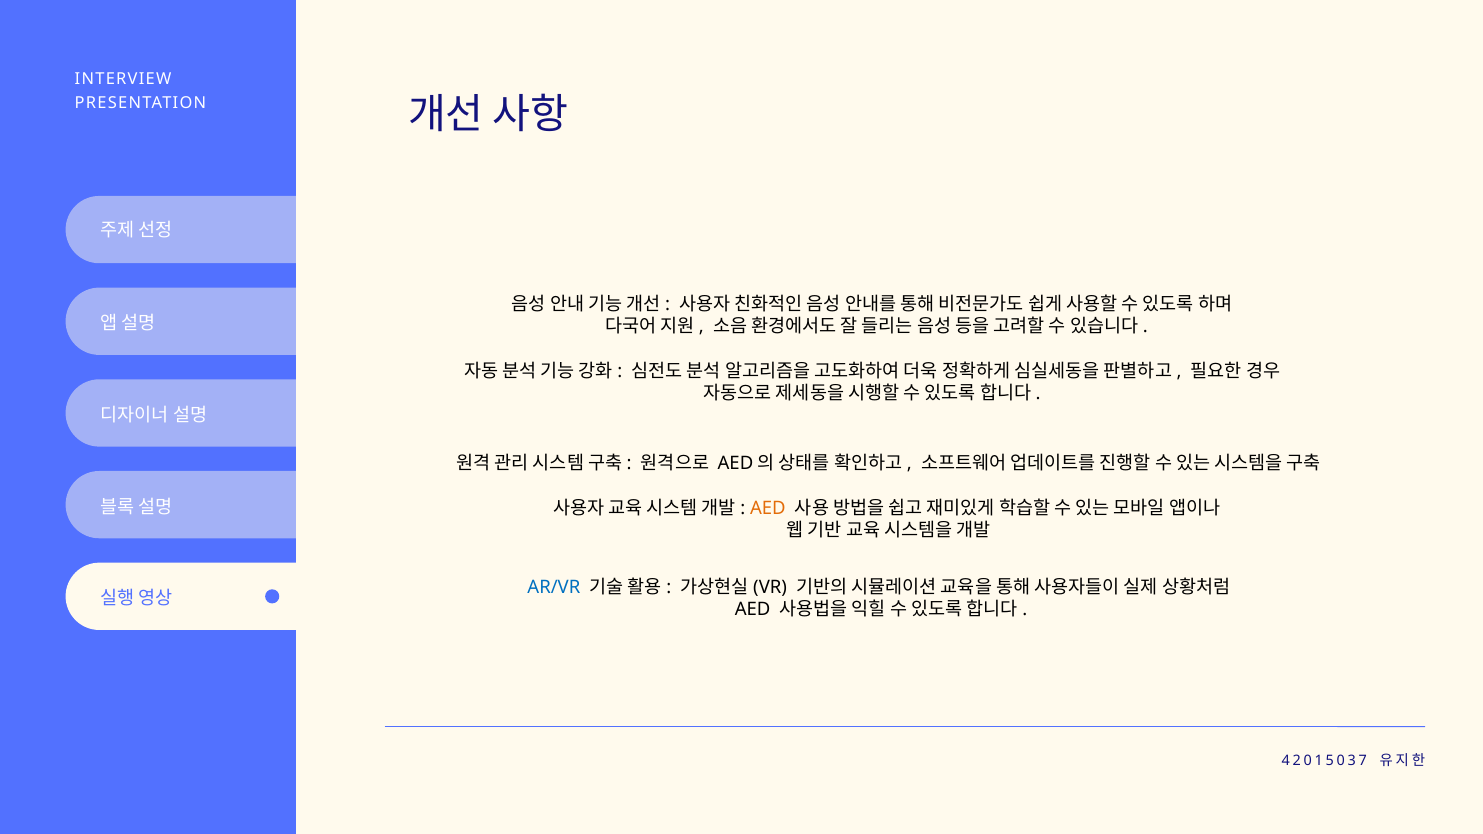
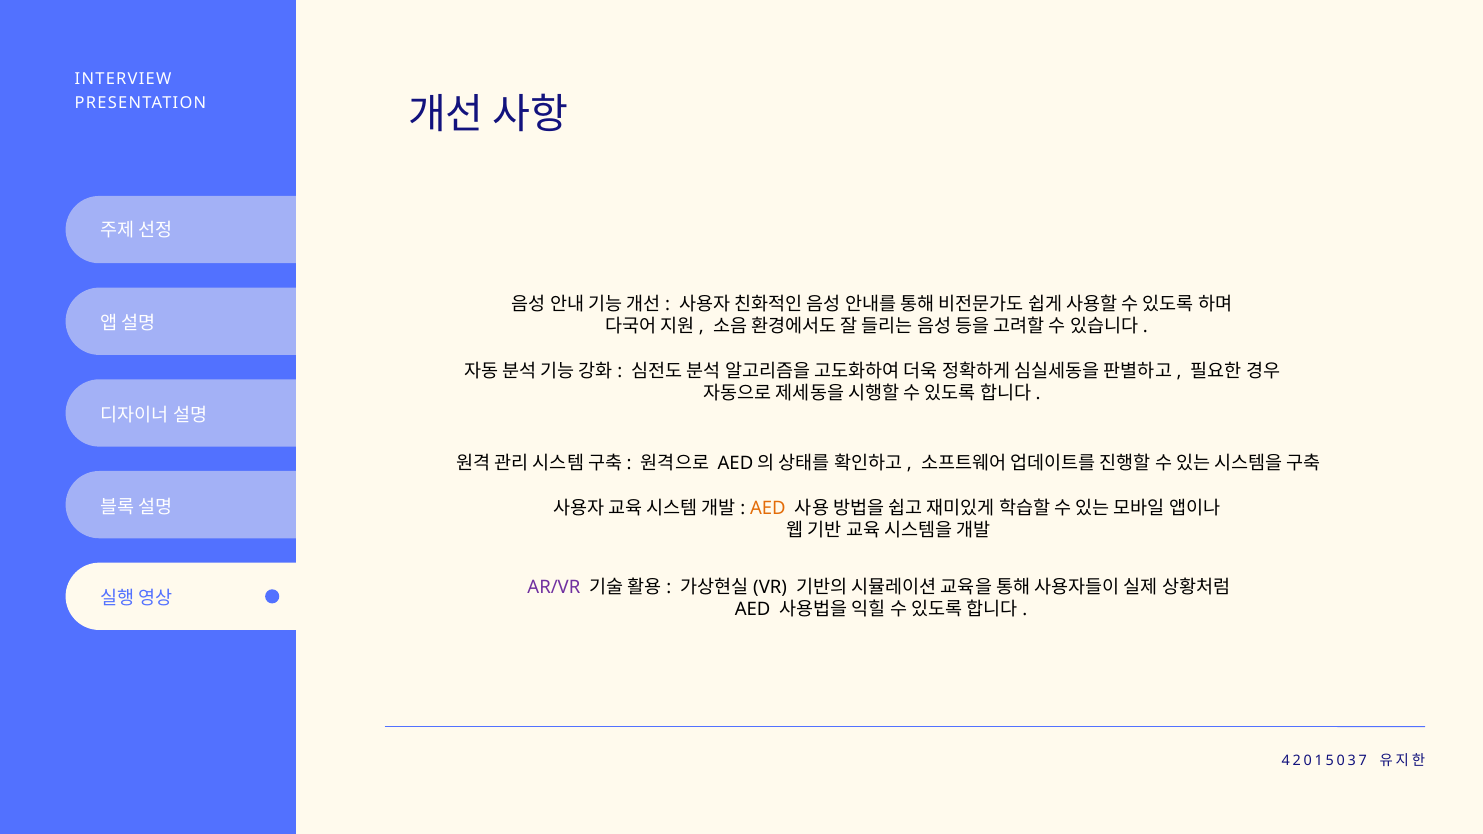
AR/VR colour: blue -> purple
